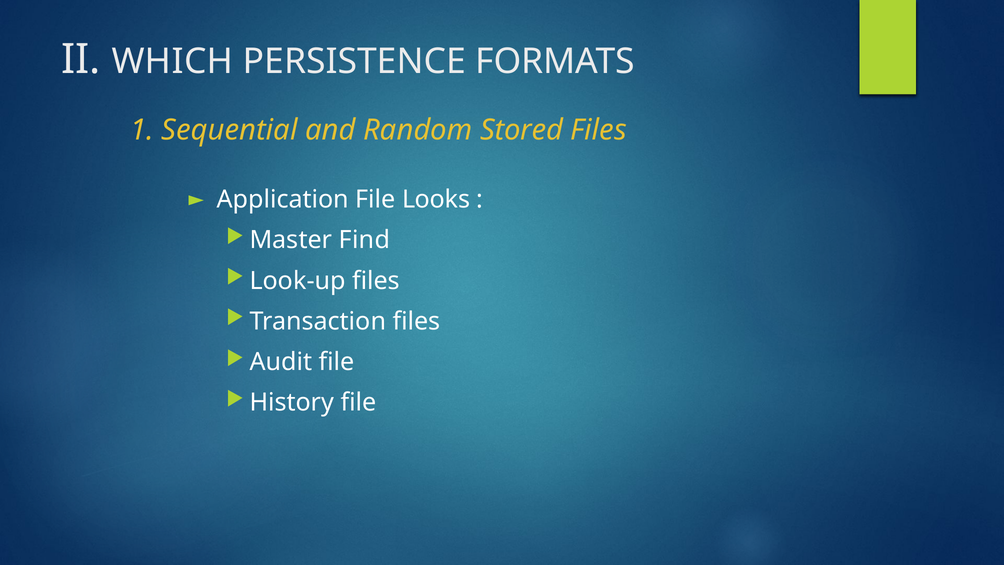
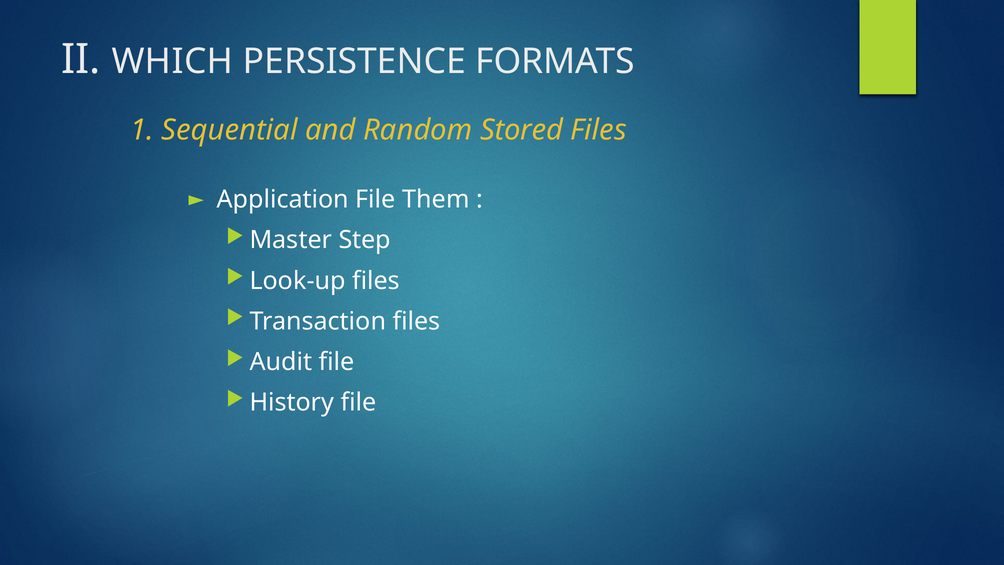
Looks: Looks -> Them
Find: Find -> Step
